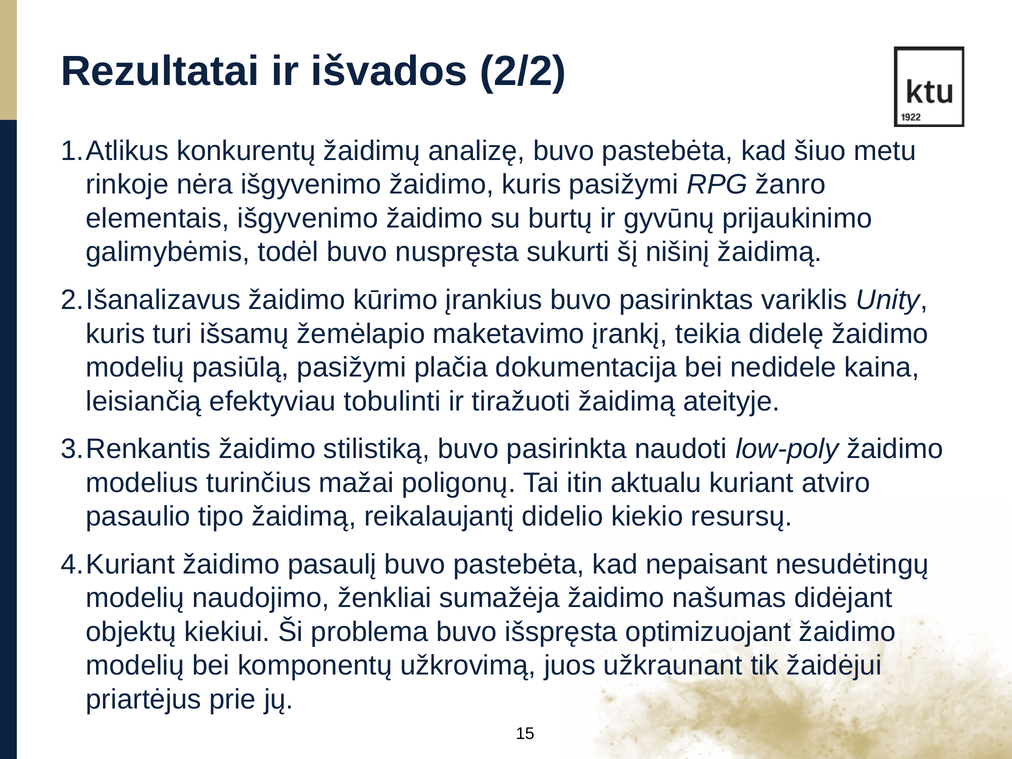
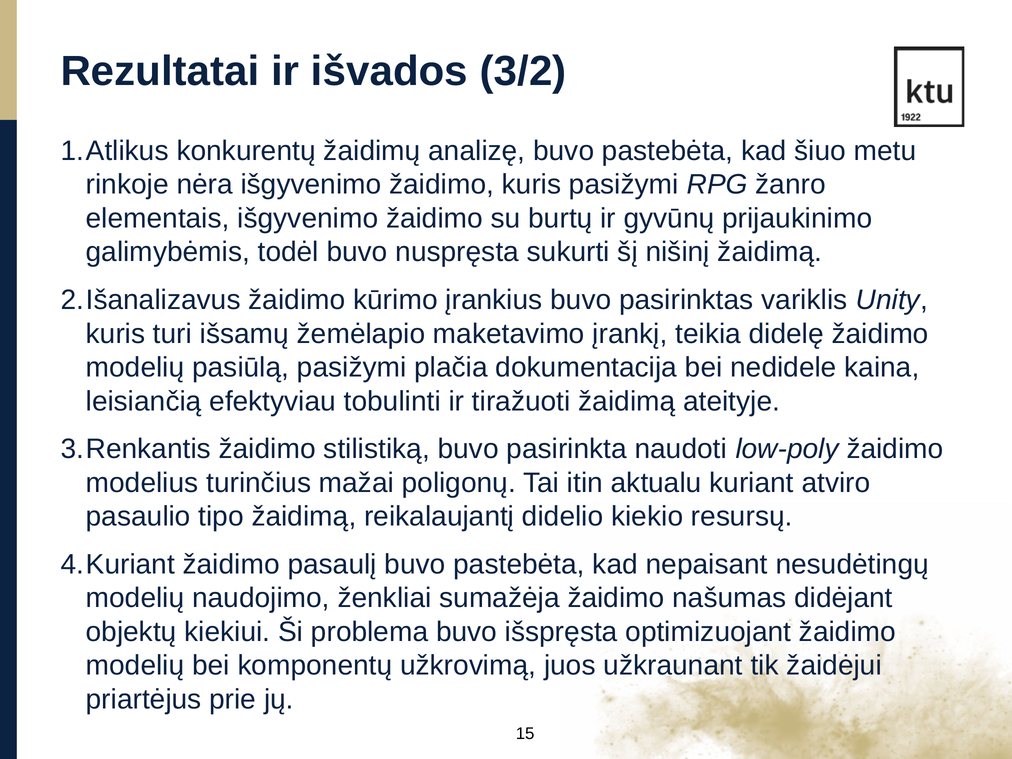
2/2: 2/2 -> 3/2
